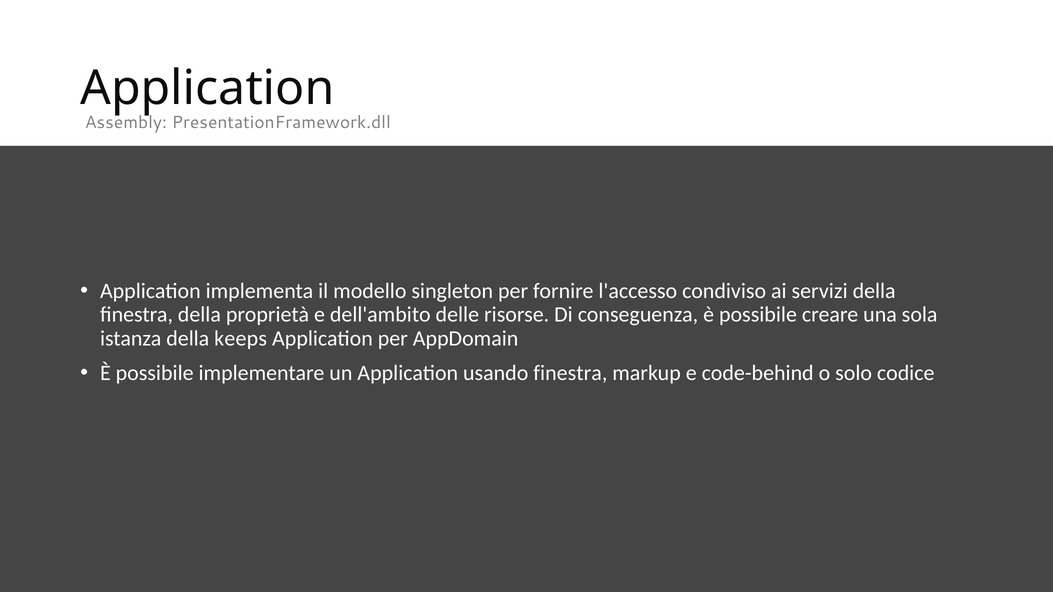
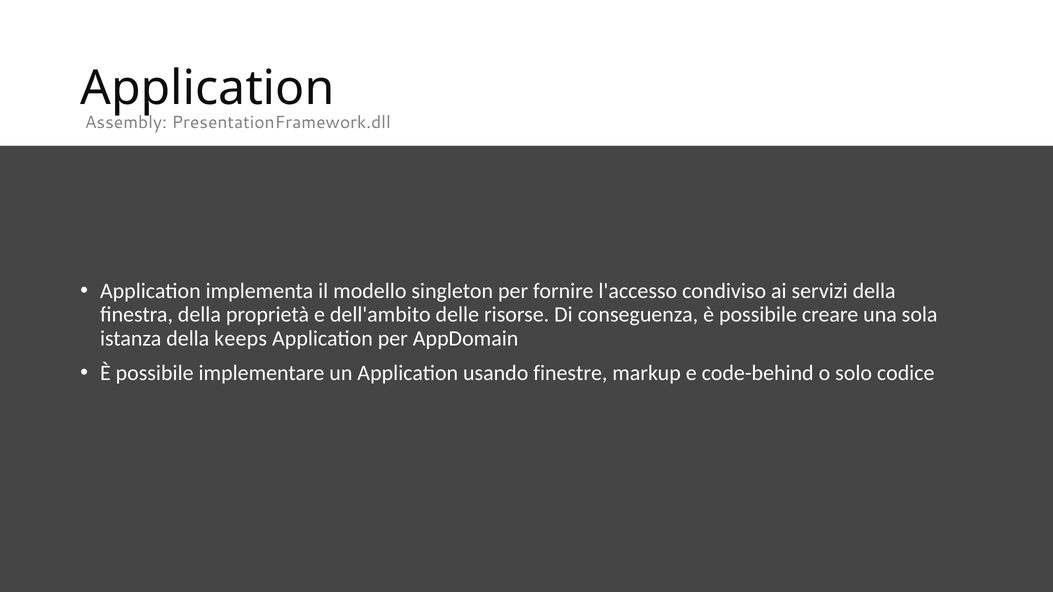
usando finestra: finestra -> finestre
